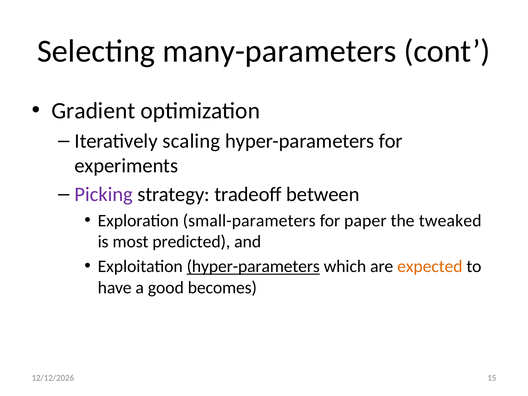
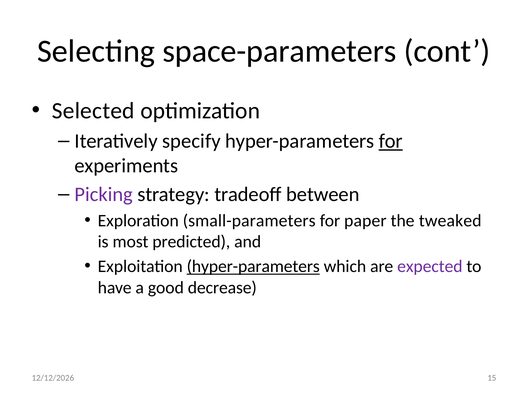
many-parameters: many-parameters -> space-parameters
Gradient: Gradient -> Selected
scaling: scaling -> specify
for at (391, 141) underline: none -> present
expected colour: orange -> purple
becomes: becomes -> decrease
